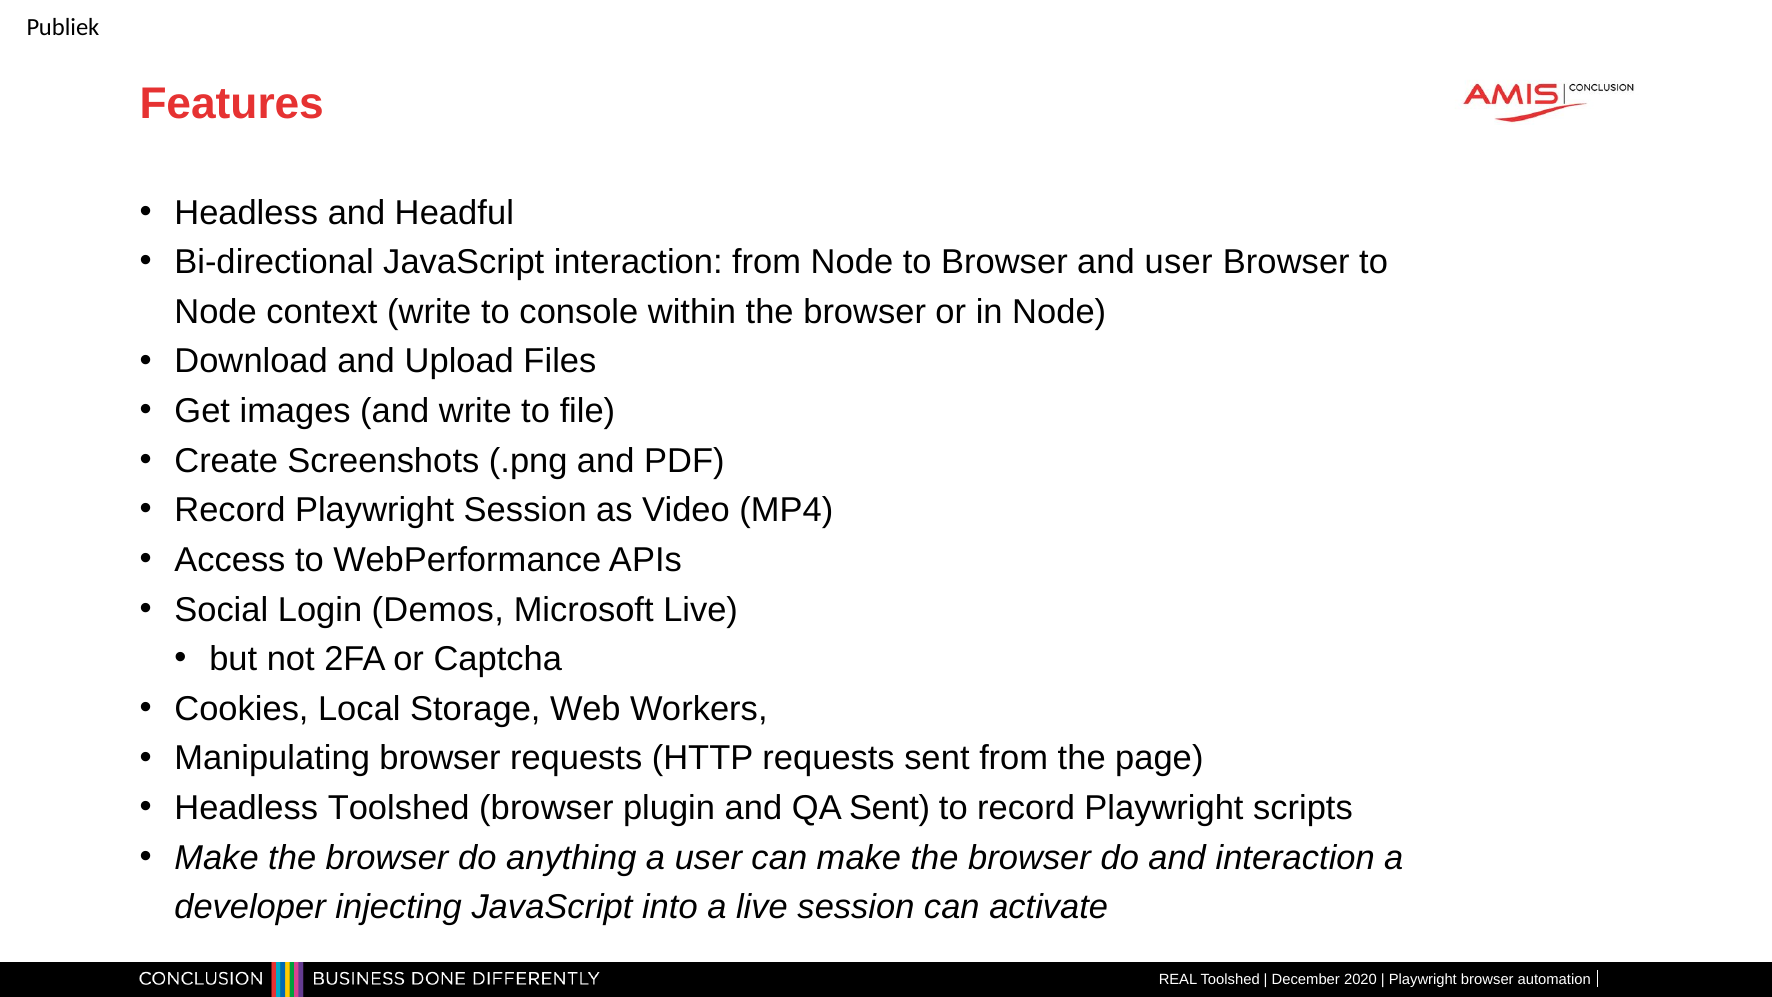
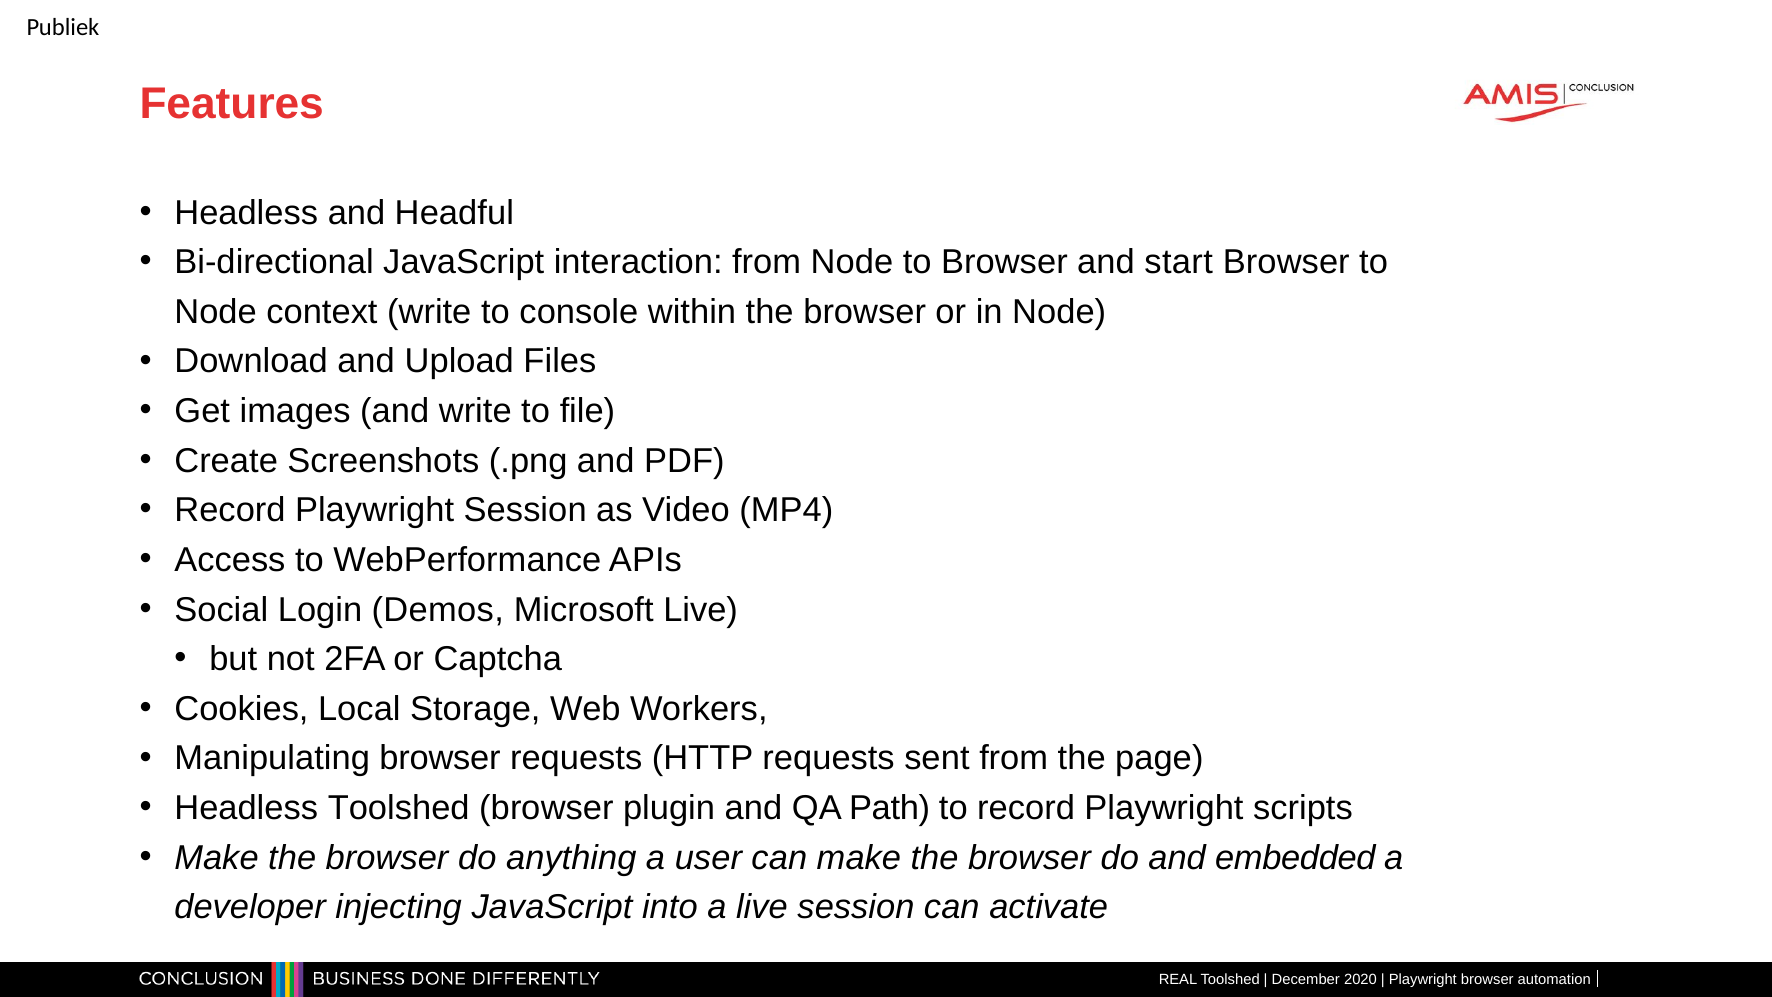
and user: user -> start
QA Sent: Sent -> Path
and interaction: interaction -> embedded
